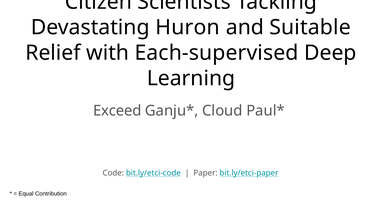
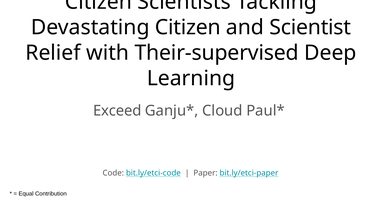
Devastating Huron: Huron -> Citizen
Suitable: Suitable -> Scientist
Each-supervised: Each-supervised -> Their-supervised
